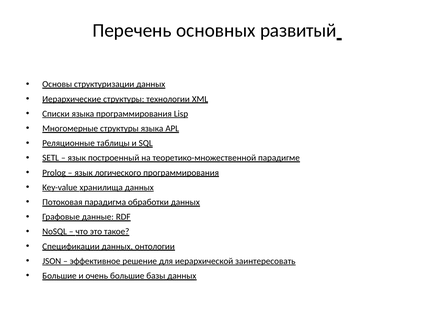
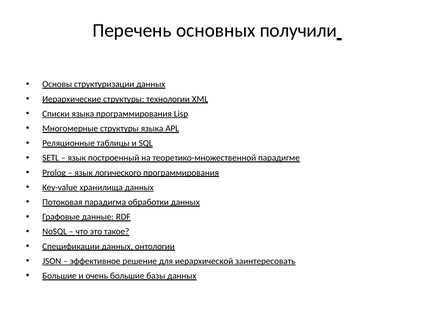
развитый: развитый -> получили
